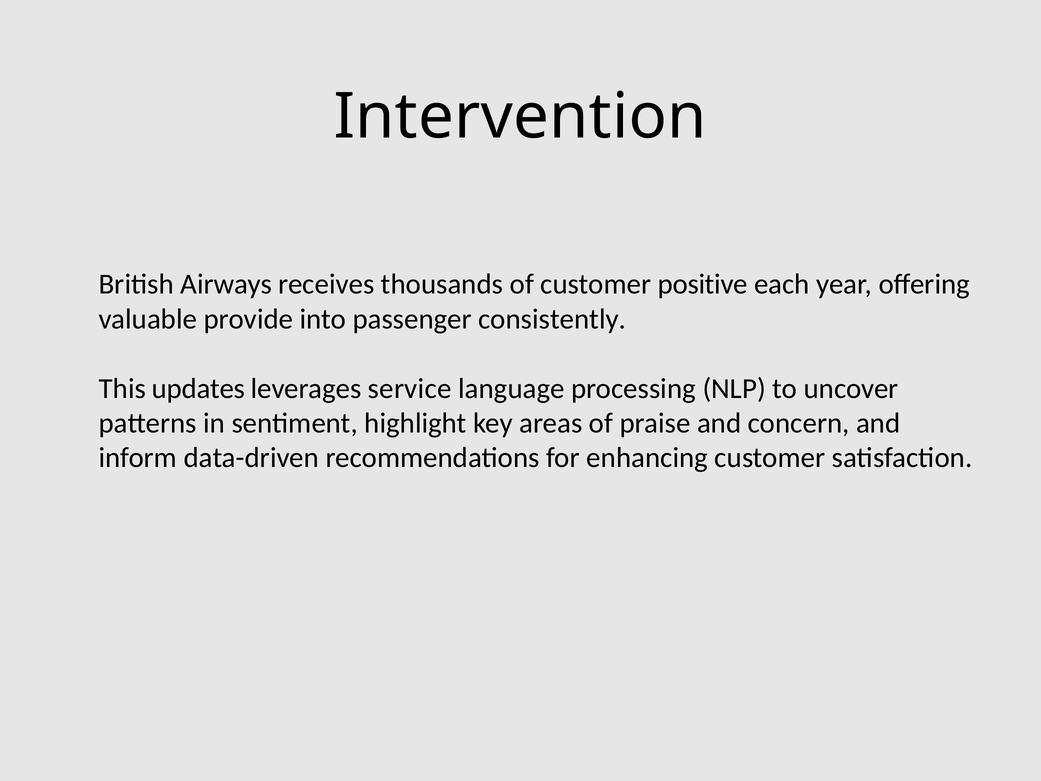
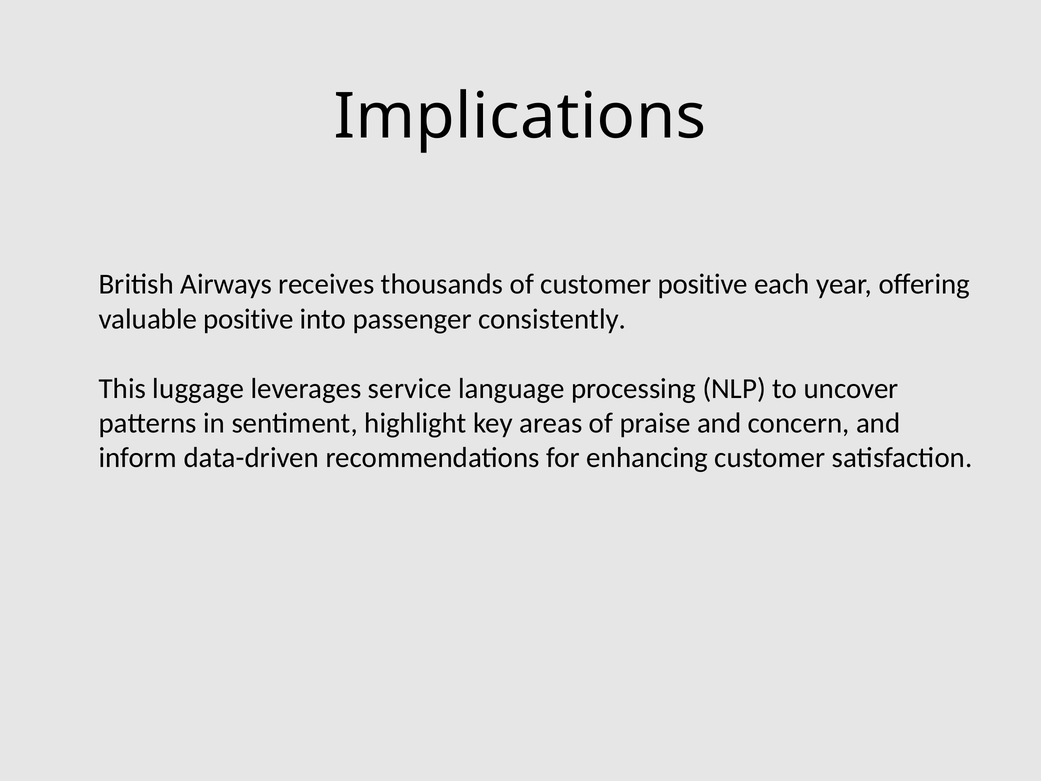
Intervention: Intervention -> Implications
valuable provide: provide -> positive
updates: updates -> luggage
